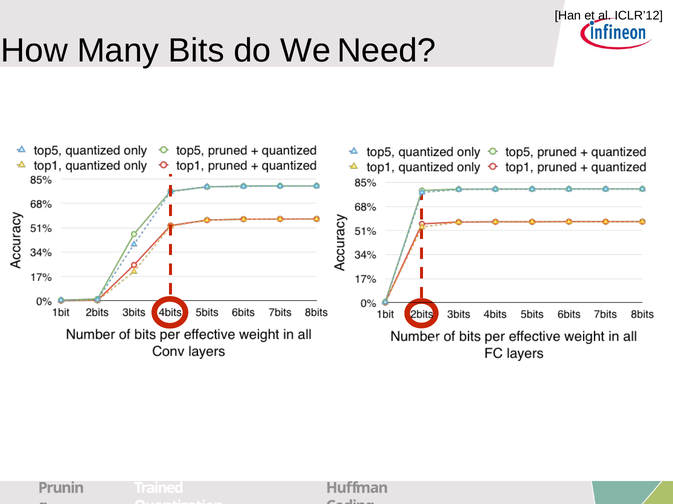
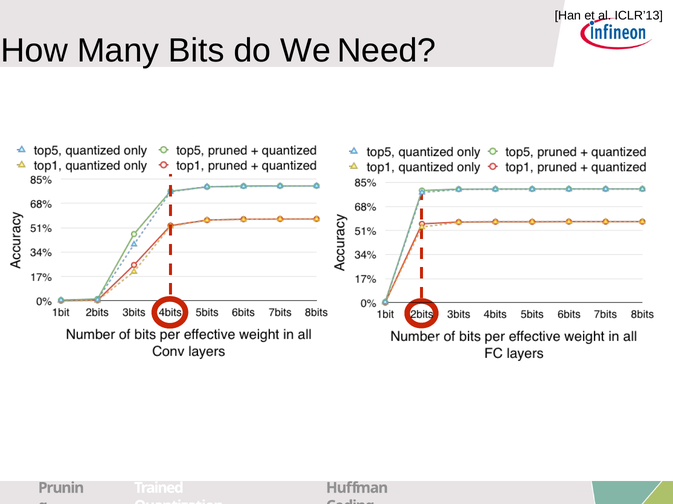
ICLR’12: ICLR’12 -> ICLR’13
